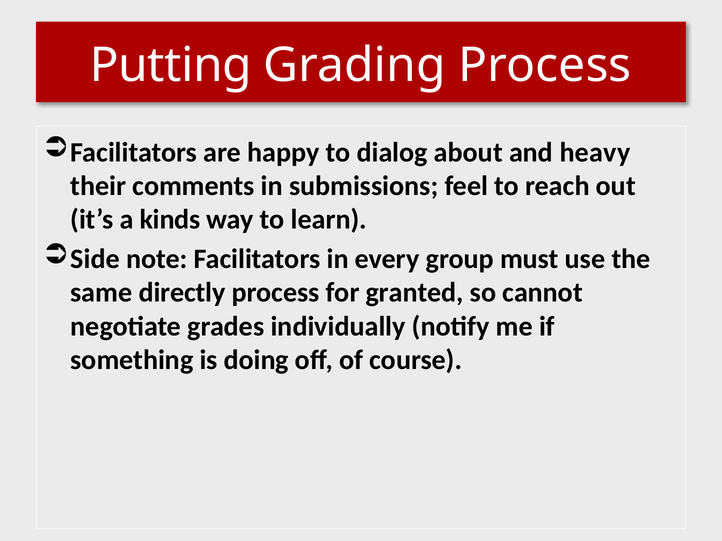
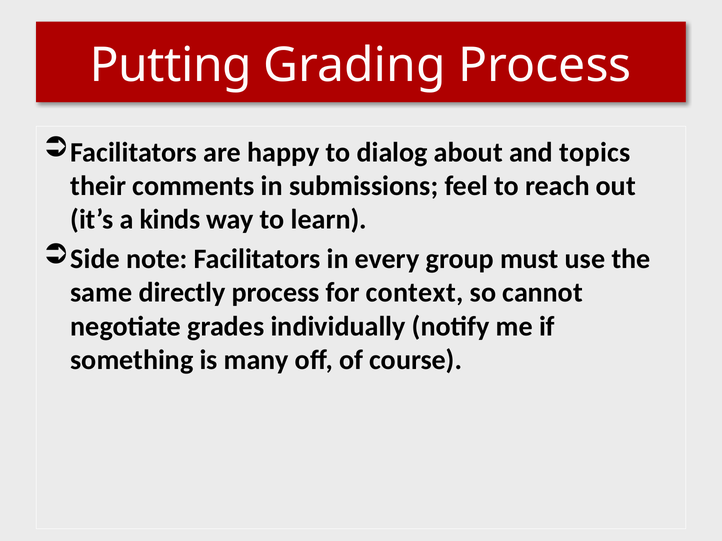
heavy: heavy -> topics
granted: granted -> context
doing: doing -> many
